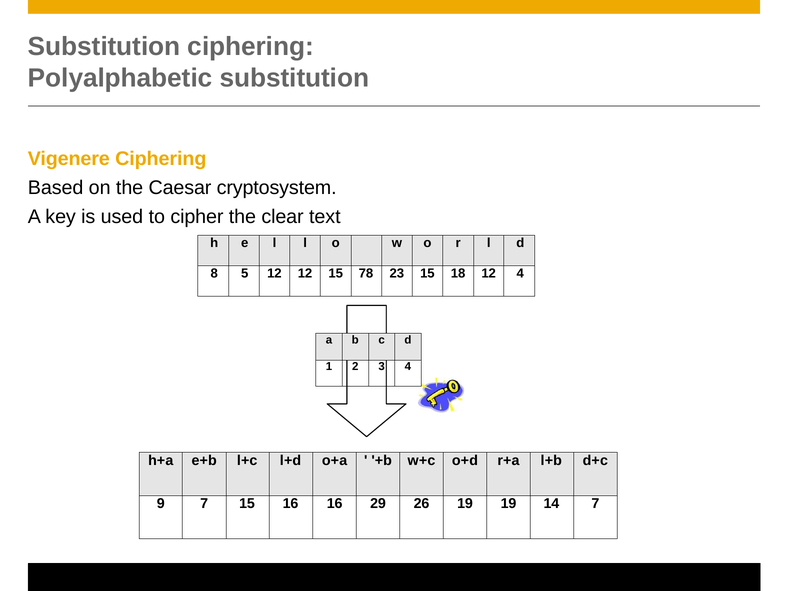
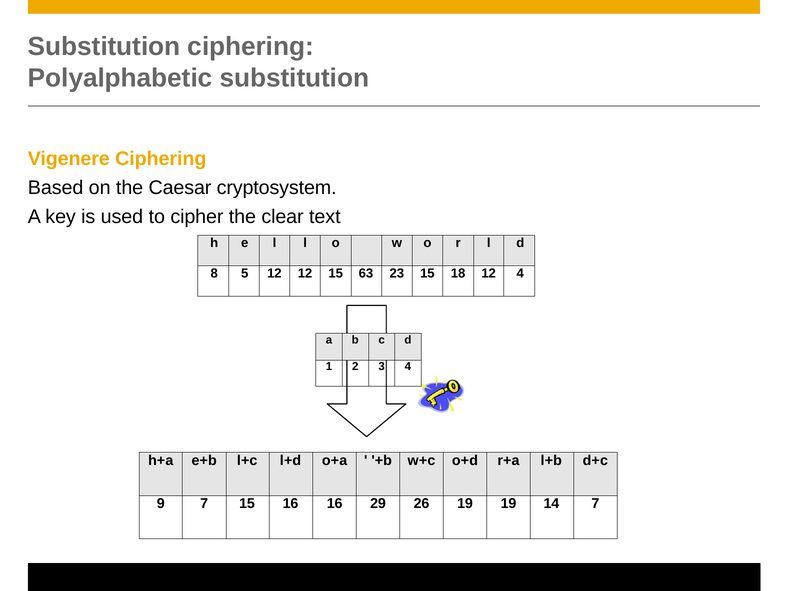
78: 78 -> 63
